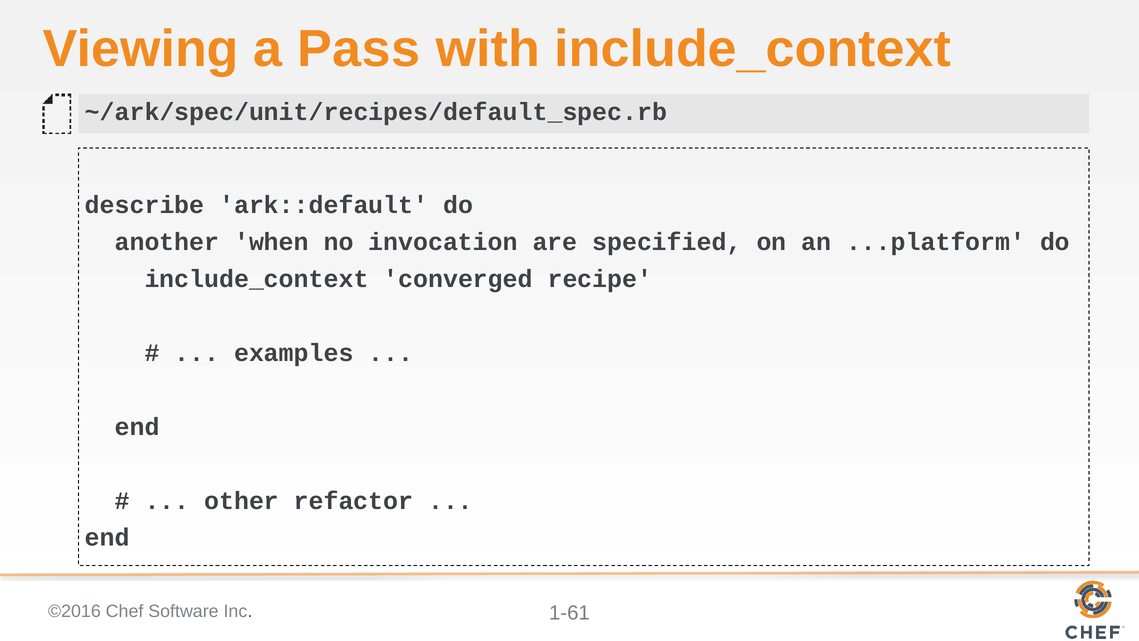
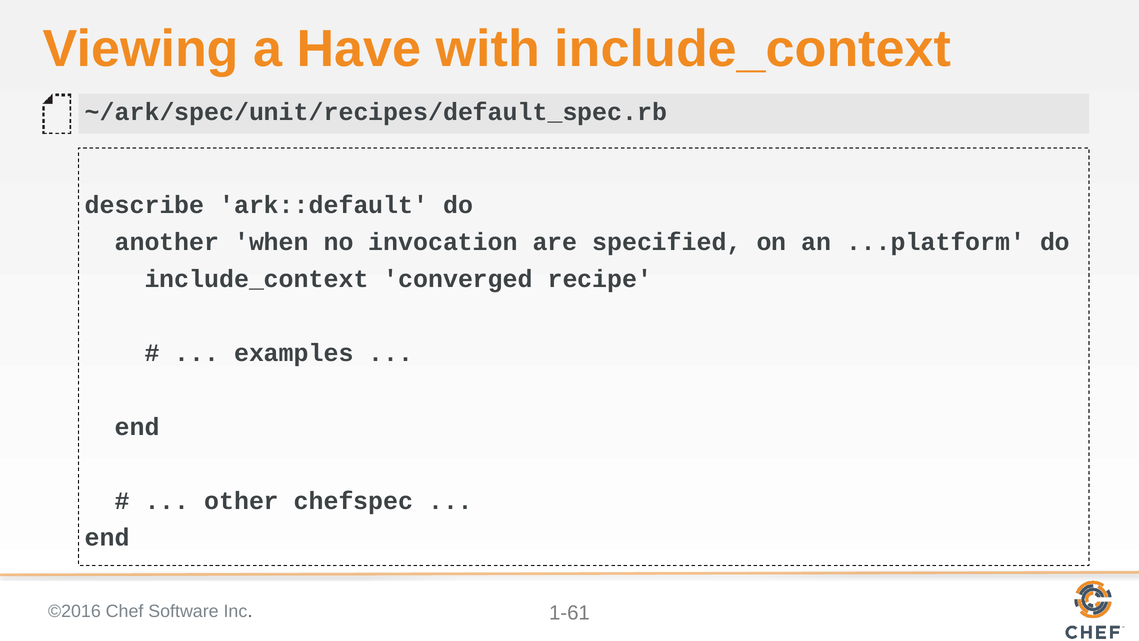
Pass: Pass -> Have
refactor: refactor -> chefspec
